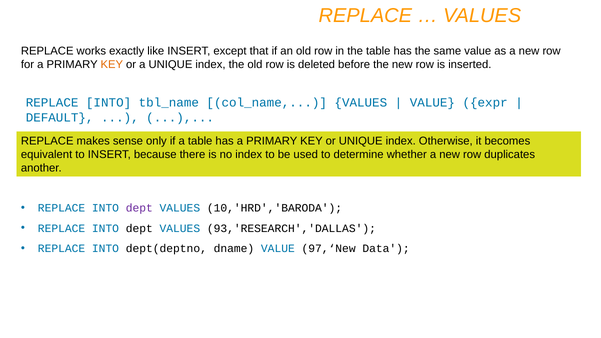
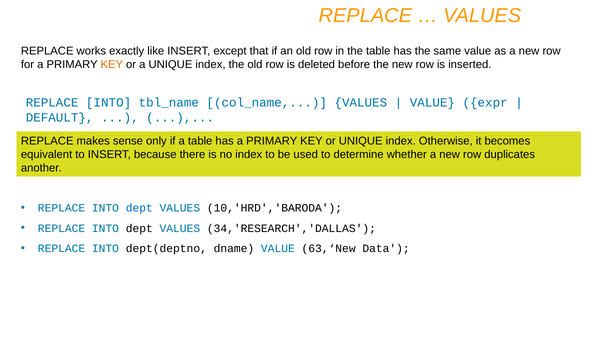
dept at (139, 208) colour: purple -> blue
93,'RESEARCH','DALLAS: 93,'RESEARCH','DALLAS -> 34,'RESEARCH','DALLAS
97,‘New: 97,‘New -> 63,‘New
